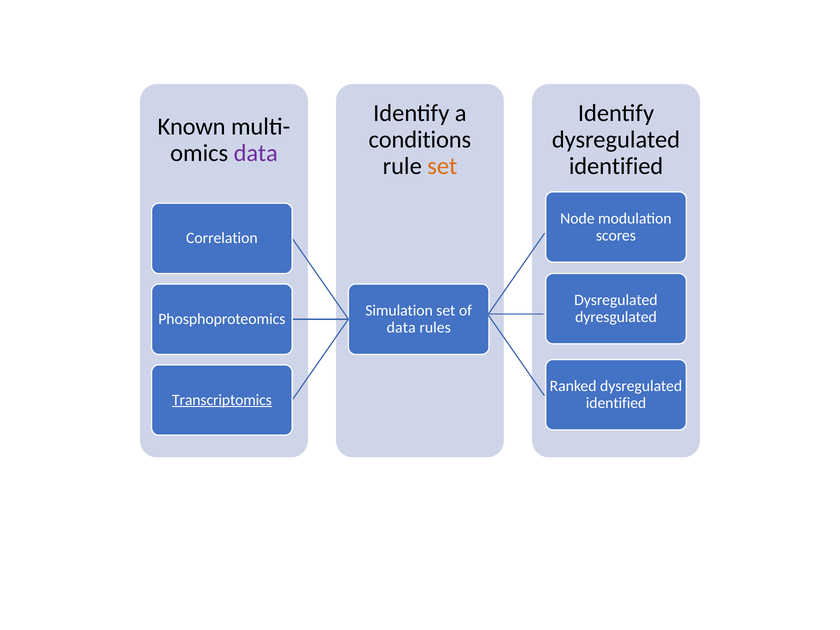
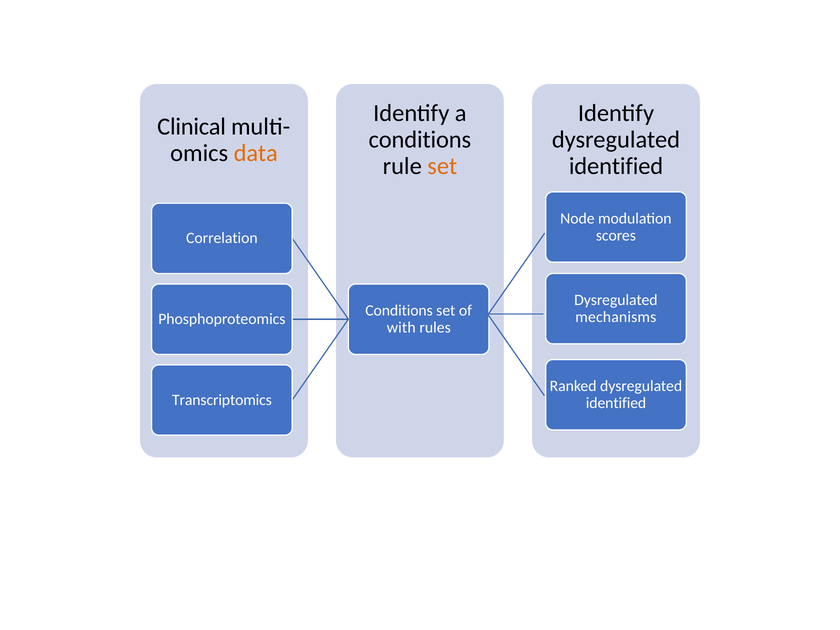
Known: Known -> Clinical
data at (256, 153) colour: purple -> orange
Simulation at (399, 311): Simulation -> Conditions
dyresgulated: dyresgulated -> mechanisms
data at (401, 328): data -> with
Transcriptomics underline: present -> none
